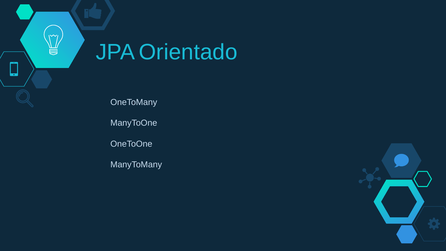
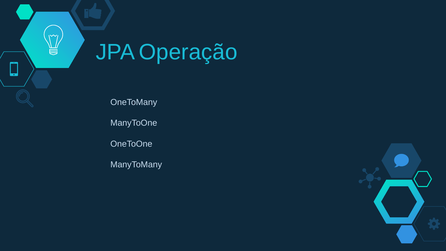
Orientado: Orientado -> Operação
